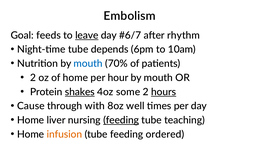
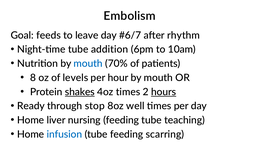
leave underline: present -> none
depends: depends -> addition
2 at (33, 78): 2 -> 8
of home: home -> levels
4oz some: some -> times
Cause: Cause -> Ready
with: with -> stop
feeding at (121, 120) underline: present -> none
infusion colour: orange -> blue
ordered: ordered -> scarring
